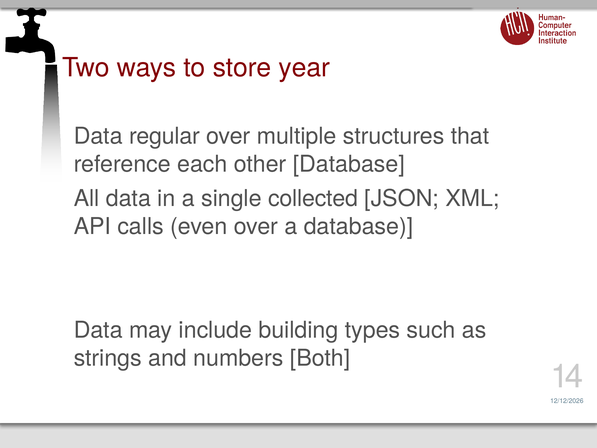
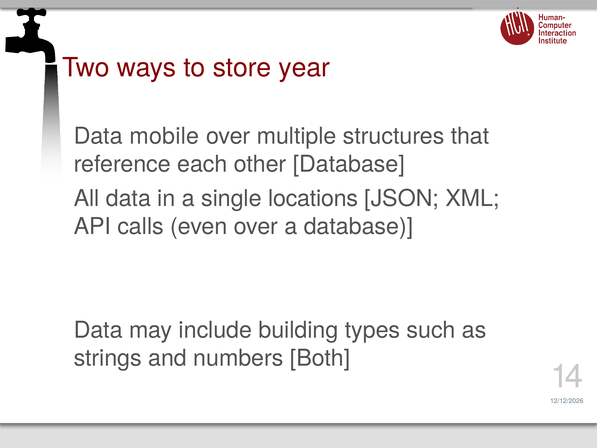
regular: regular -> mobile
collected: collected -> locations
